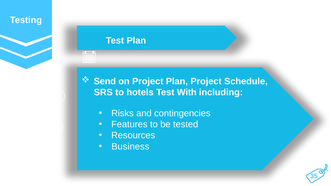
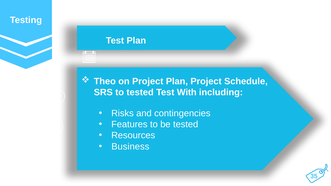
Send: Send -> Theo
to hotels: hotels -> tested
